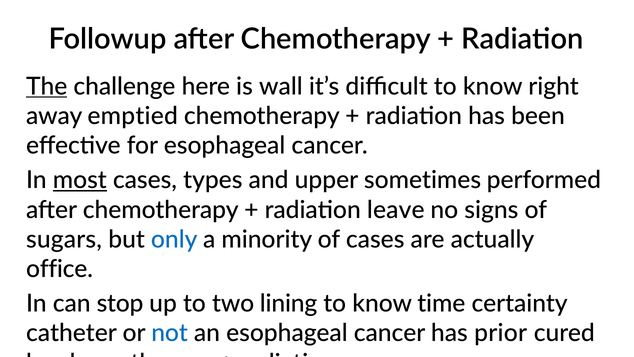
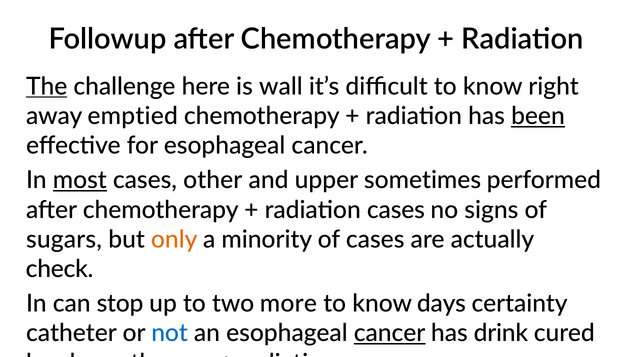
been underline: none -> present
types: types -> other
radiation leave: leave -> cases
only colour: blue -> orange
office: office -> check
lining: lining -> more
time: time -> days
cancer at (390, 333) underline: none -> present
prior: prior -> drink
